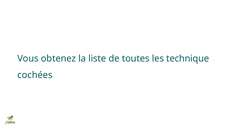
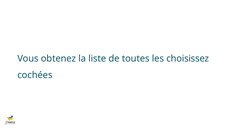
technique: technique -> choisissez
